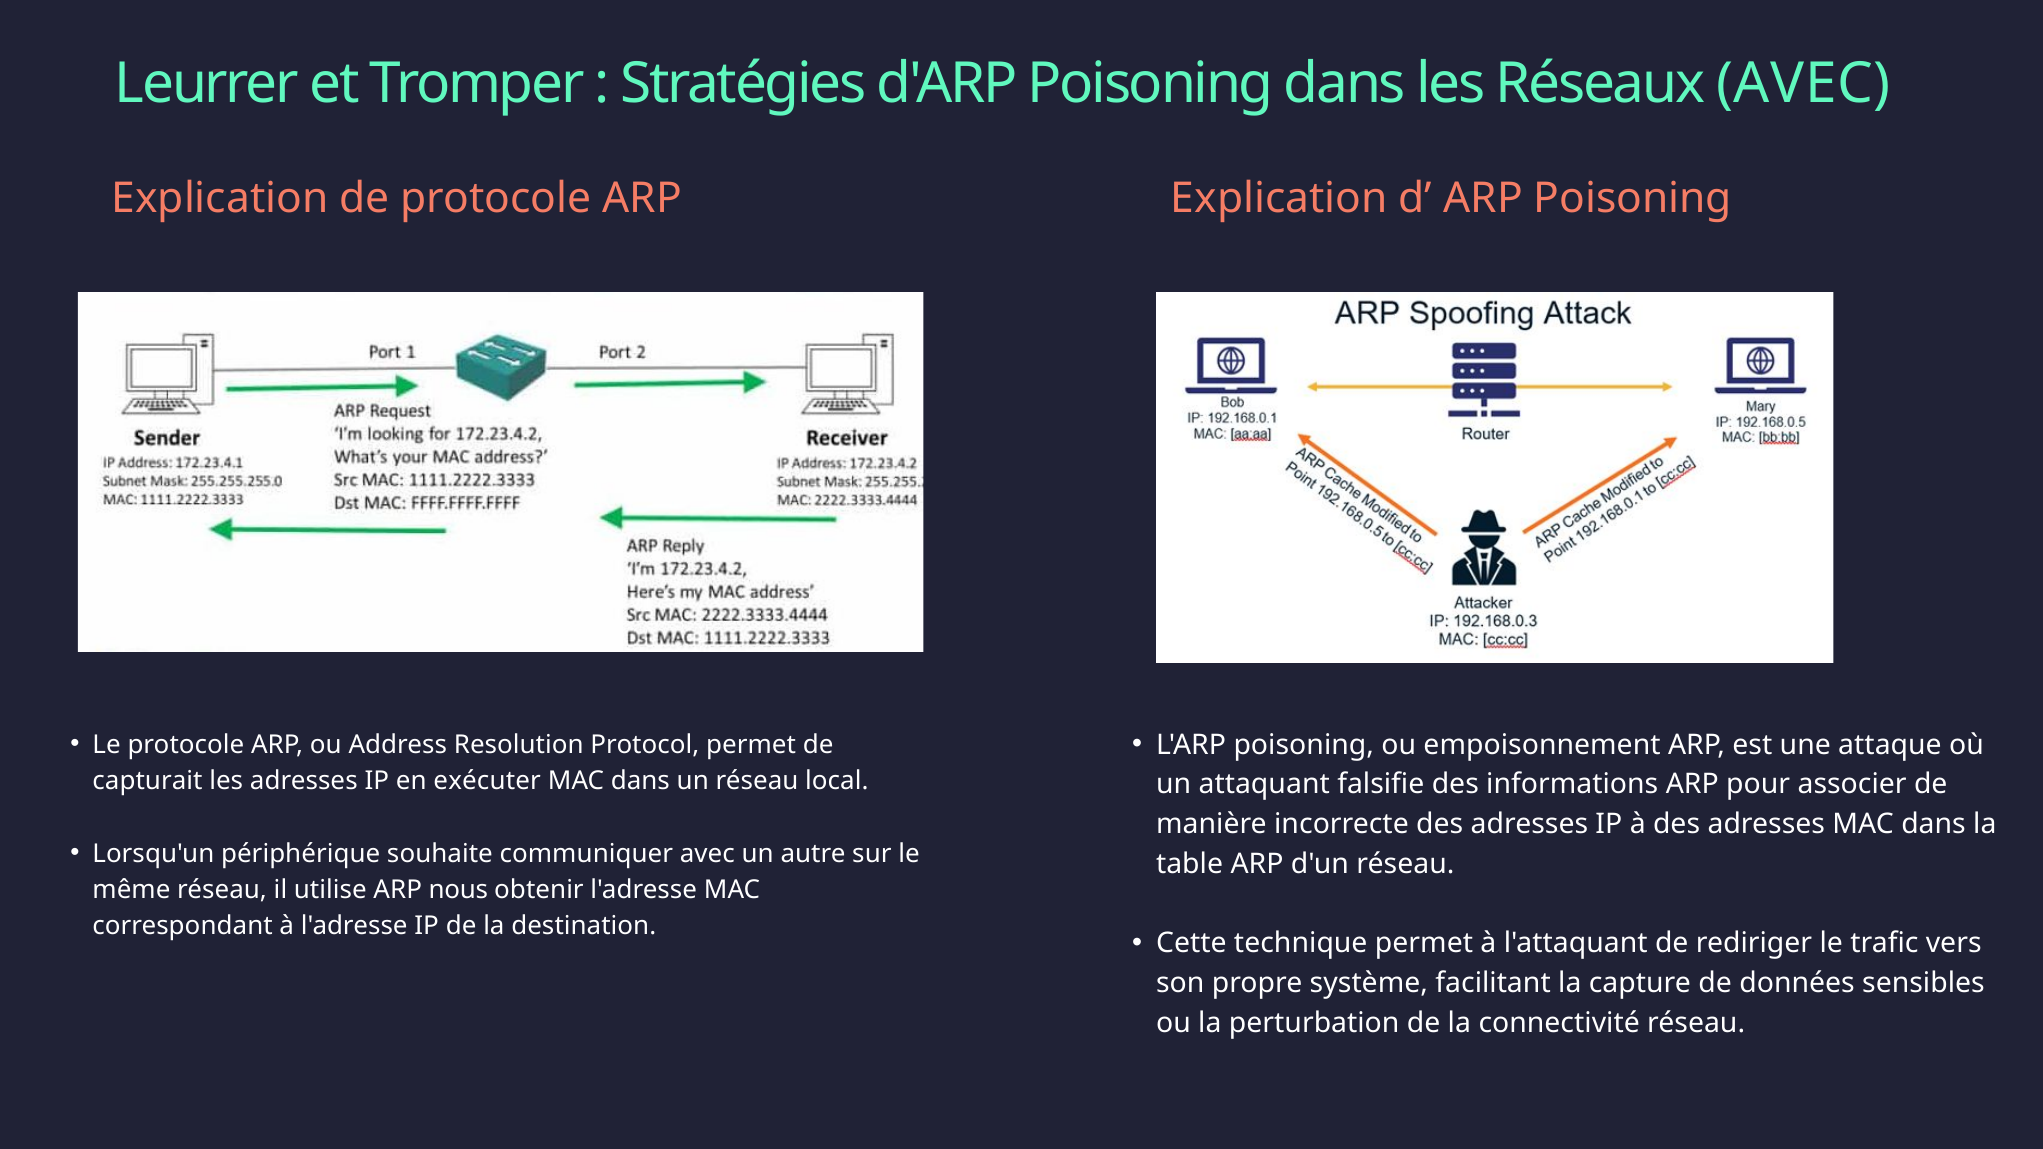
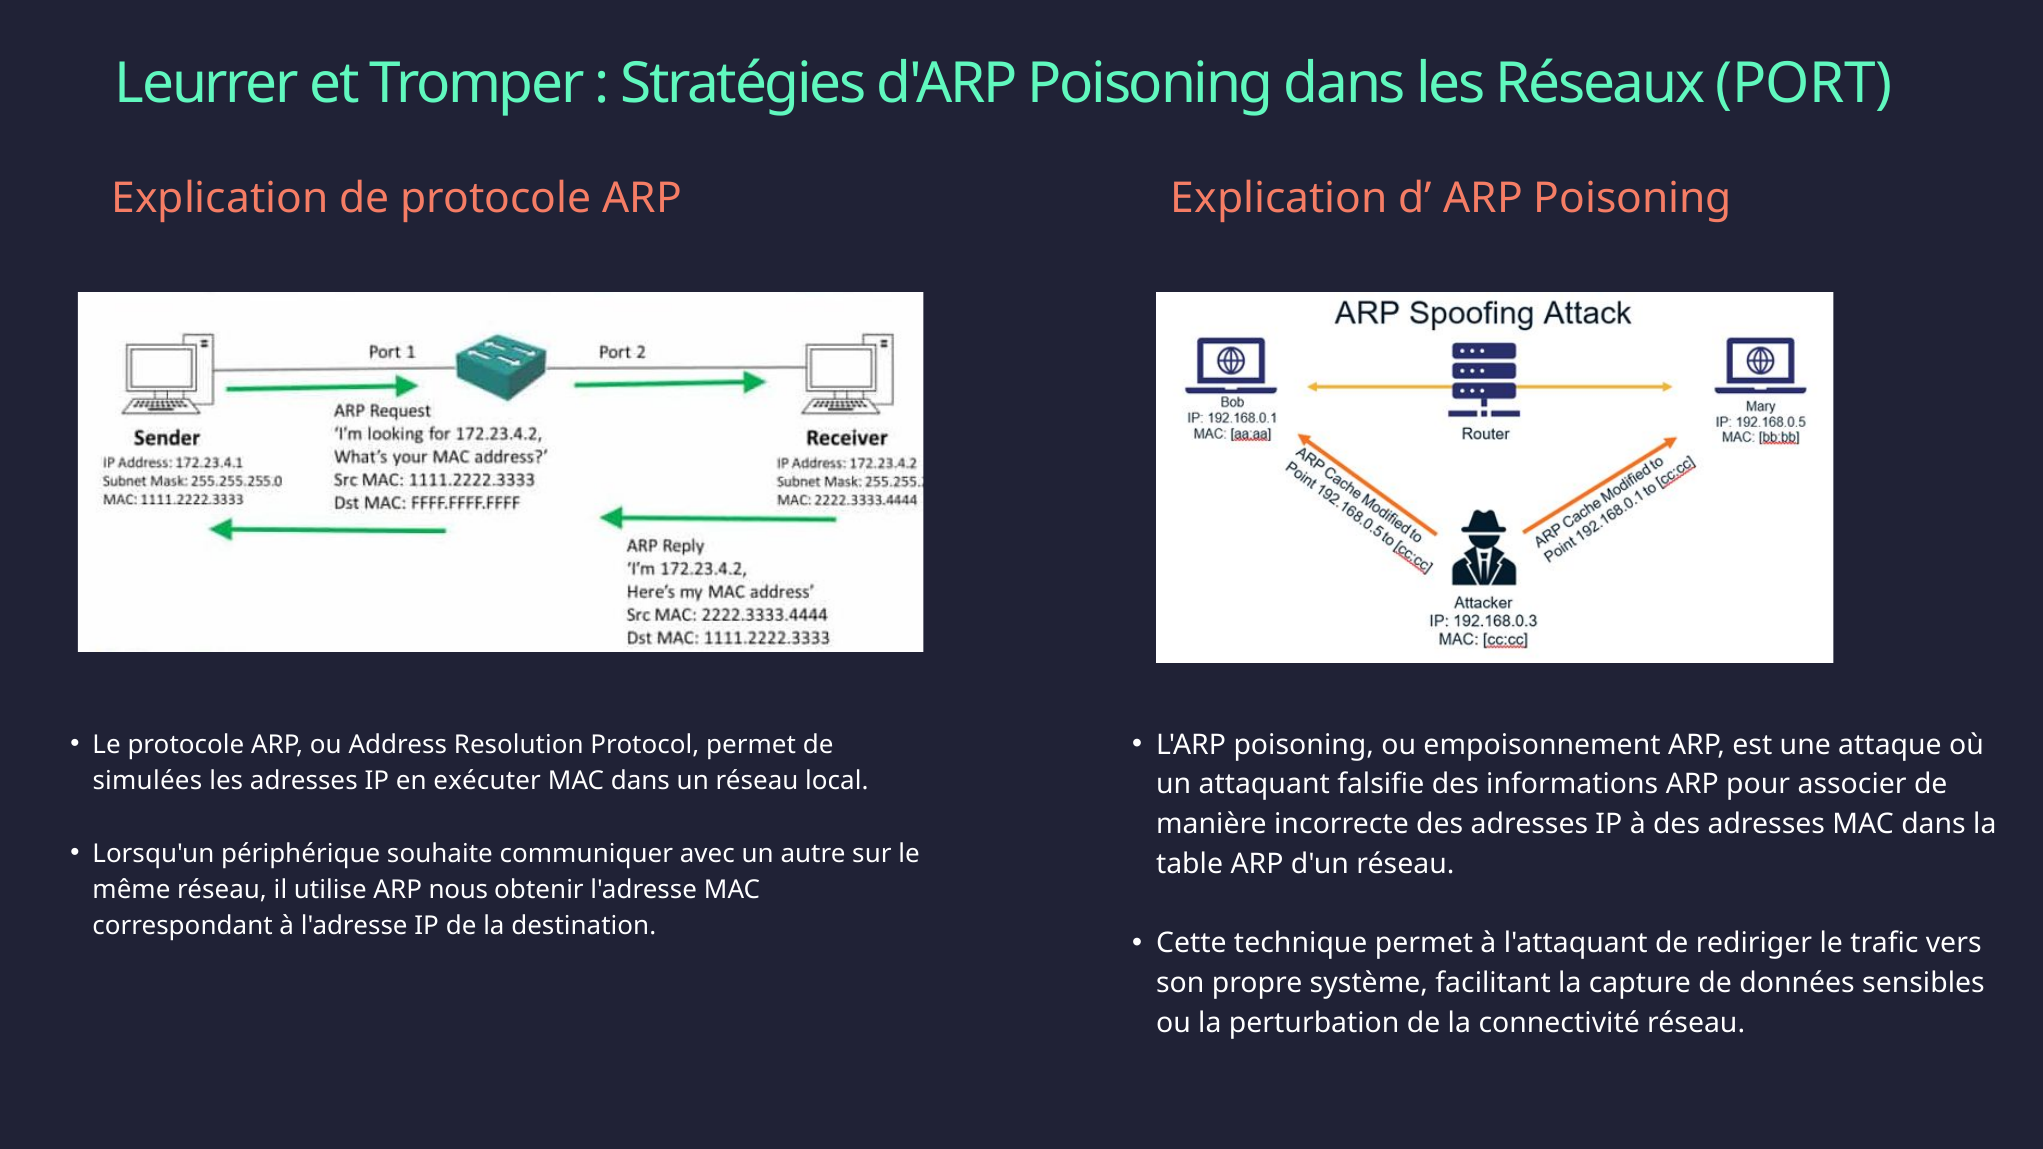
Réseaux AVEC: AVEC -> PORT
capturait: capturait -> simulées
